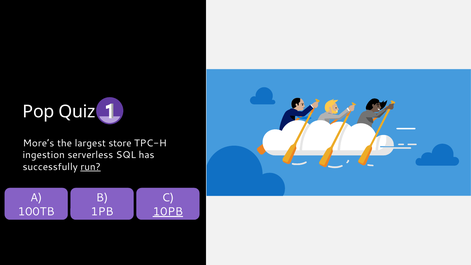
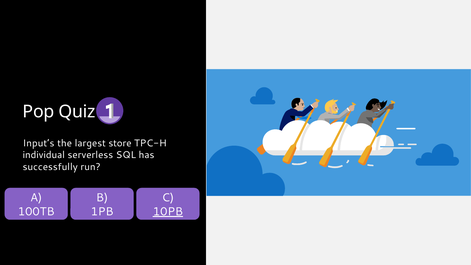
More’s: More’s -> Input’s
ingestion: ingestion -> individual
run underline: present -> none
